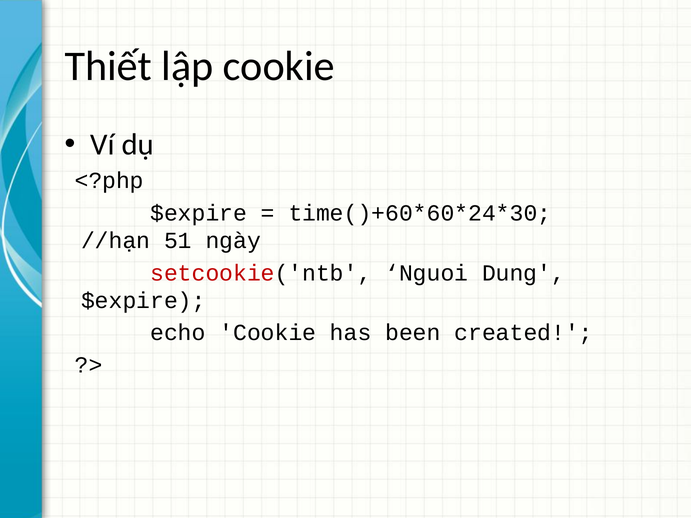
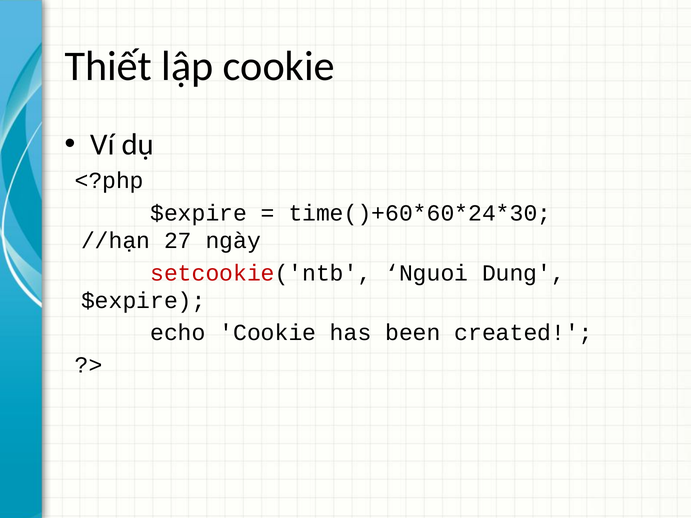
51: 51 -> 27
